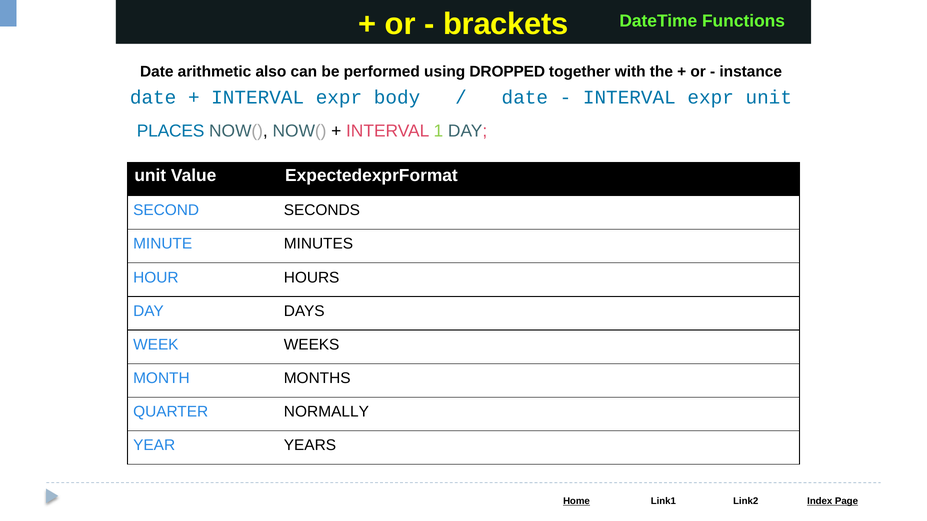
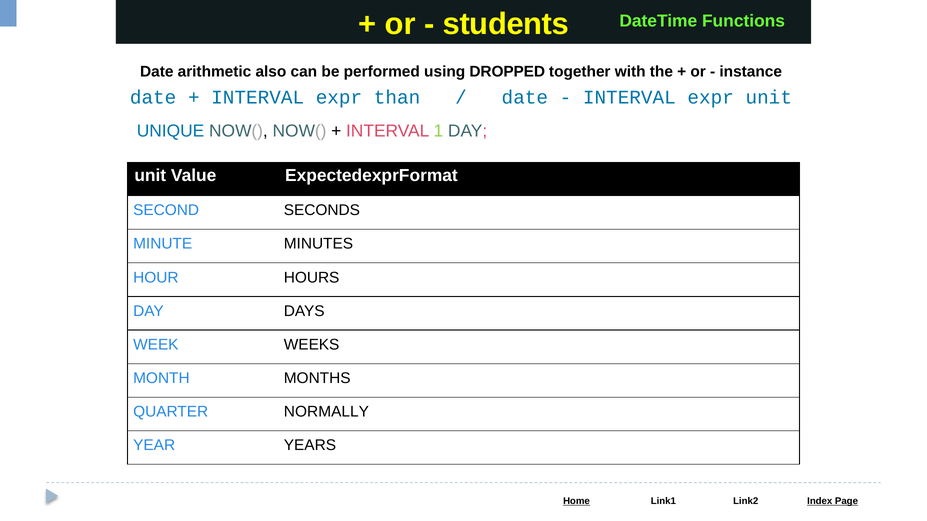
brackets: brackets -> students
body: body -> than
PLACES: PLACES -> UNIQUE
